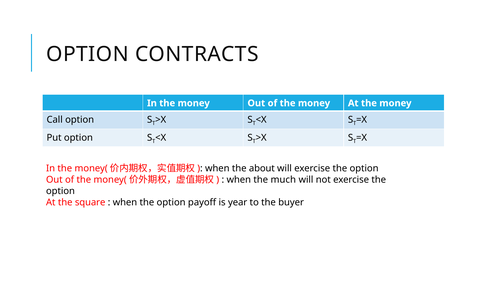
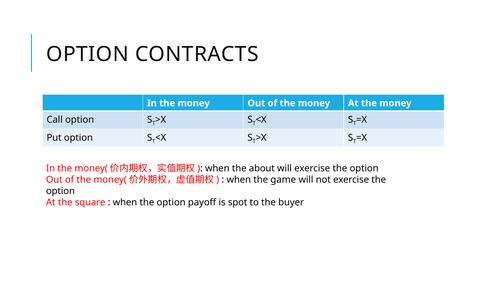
much: much -> game
year: year -> spot
